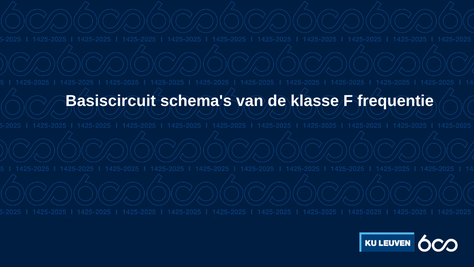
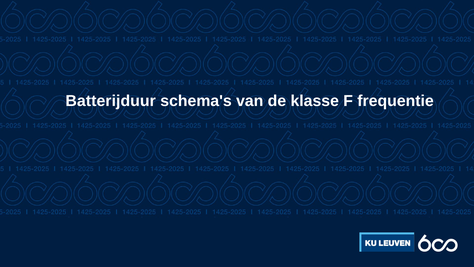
Basiscircuit: Basiscircuit -> Batterijduur
